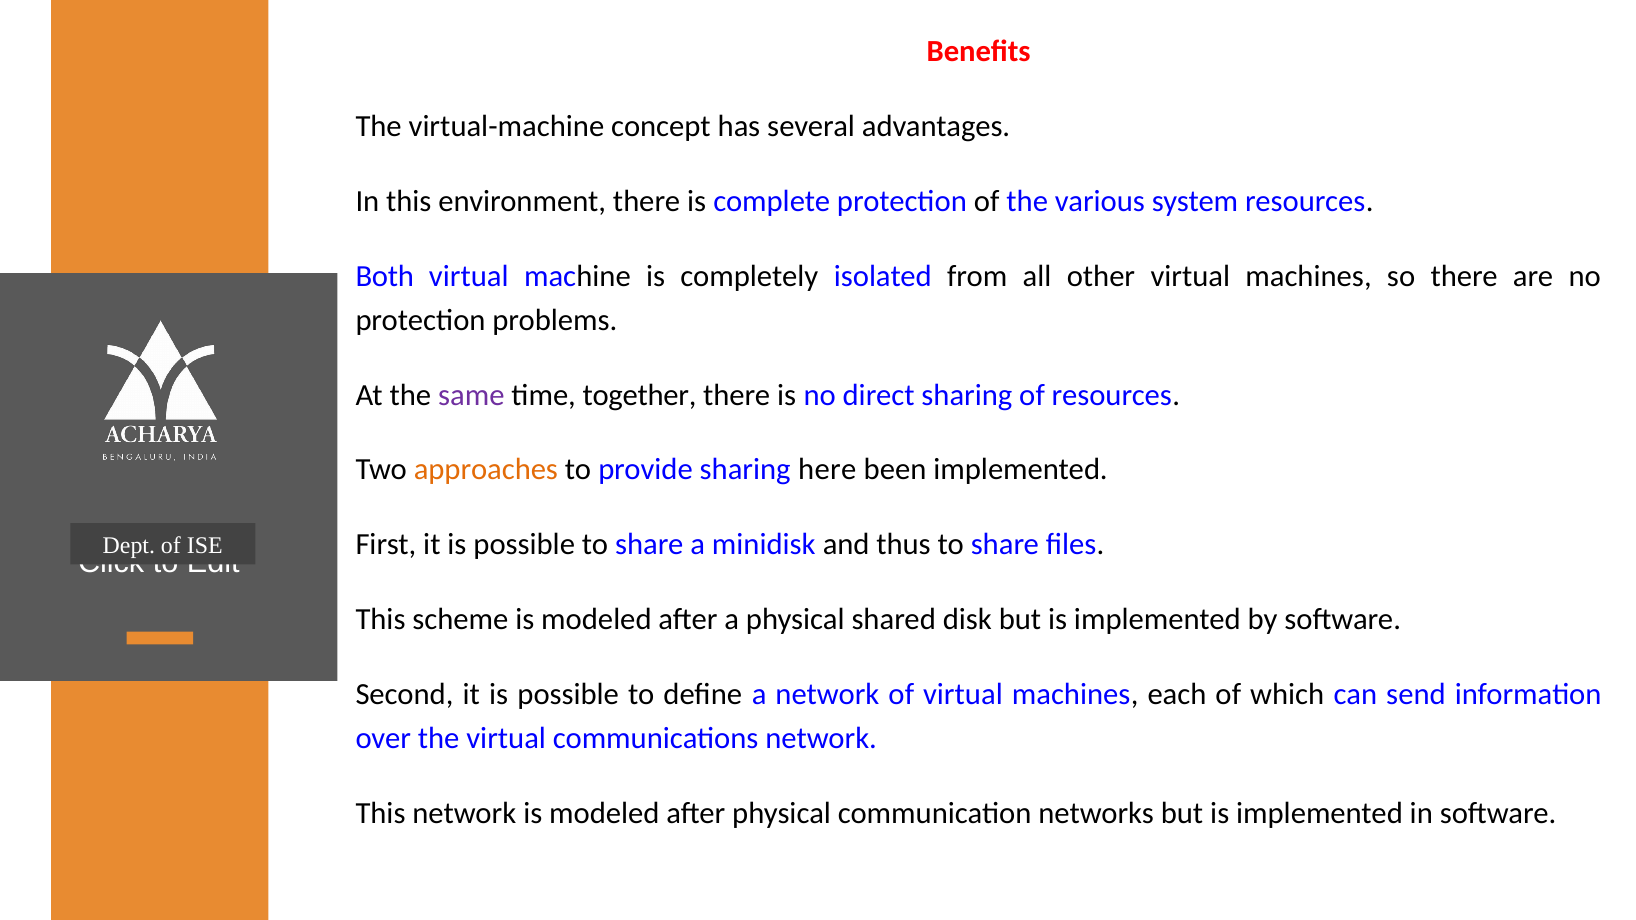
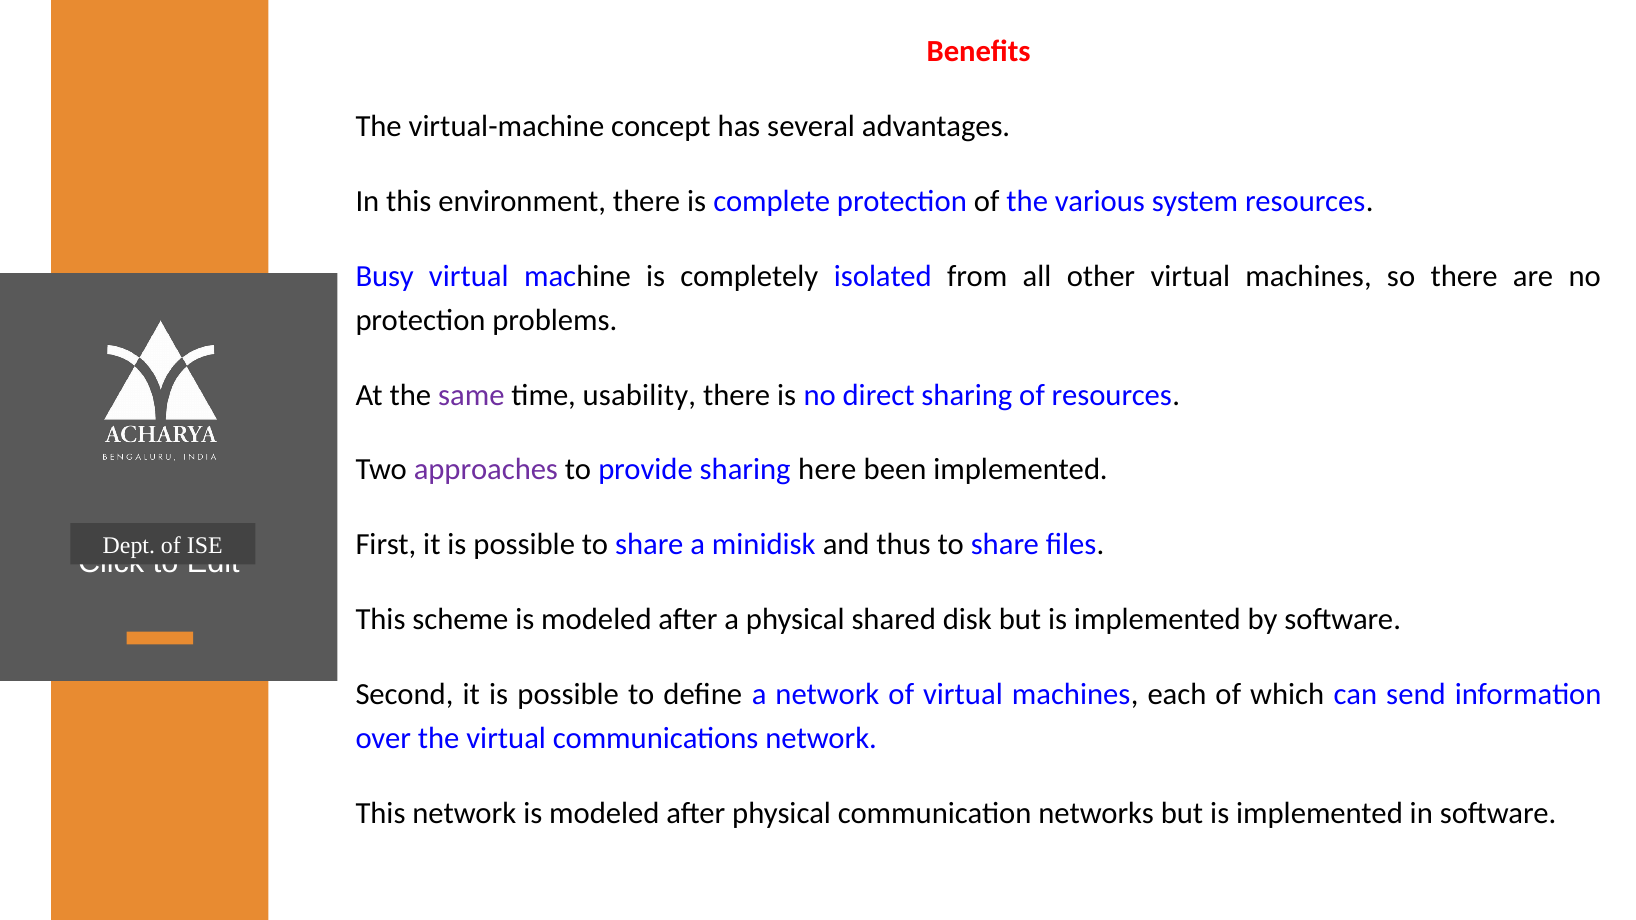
Both: Both -> Busy
together: together -> usability
approaches colour: orange -> purple
